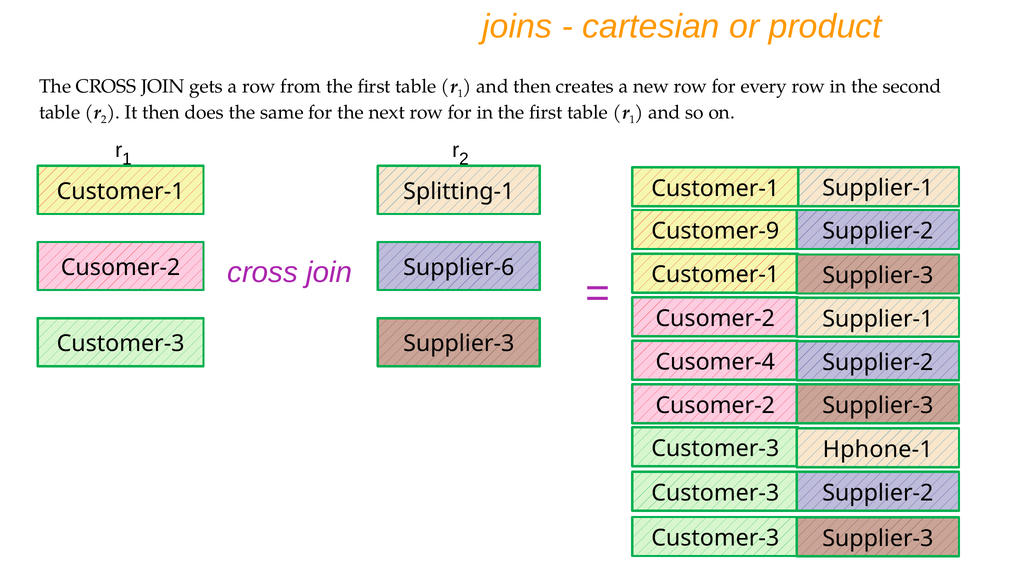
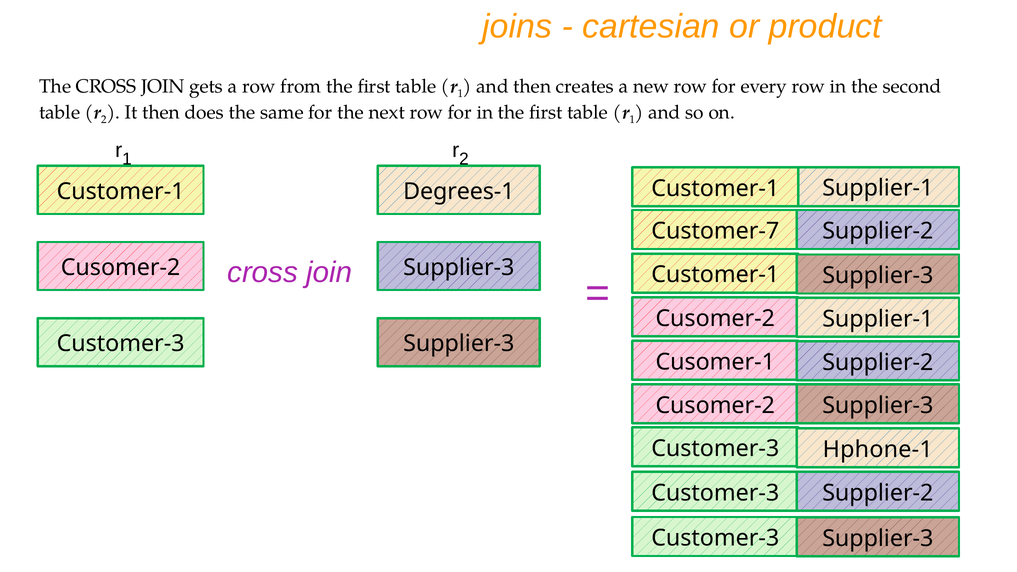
Splitting-1: Splitting-1 -> Degrees-1
Customer-9: Customer-9 -> Customer-7
Cusomer-2 Supplier-6: Supplier-6 -> Supplier-3
Cusomer-4: Cusomer-4 -> Cusomer-1
